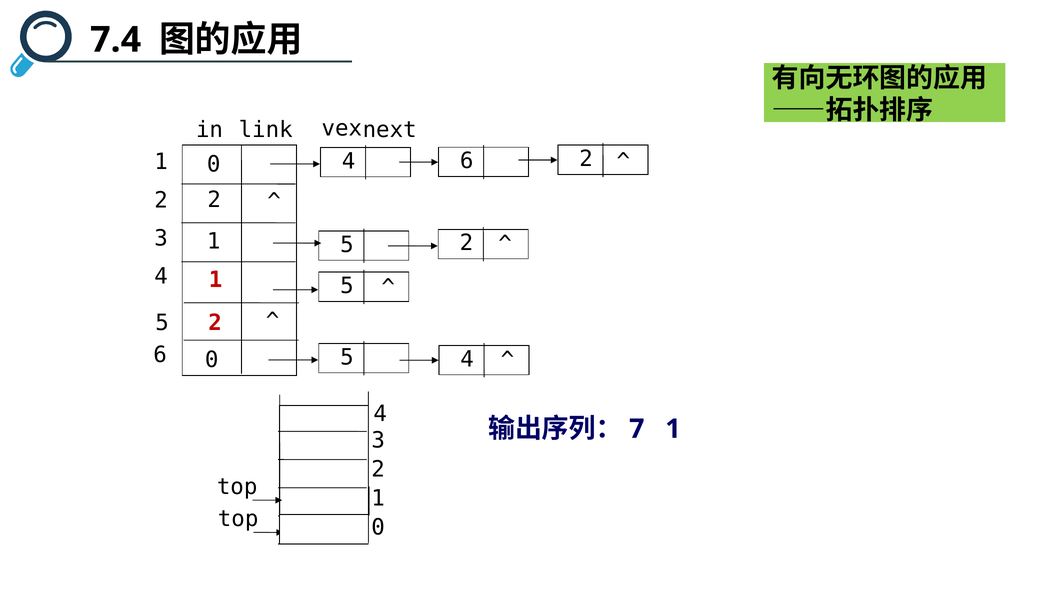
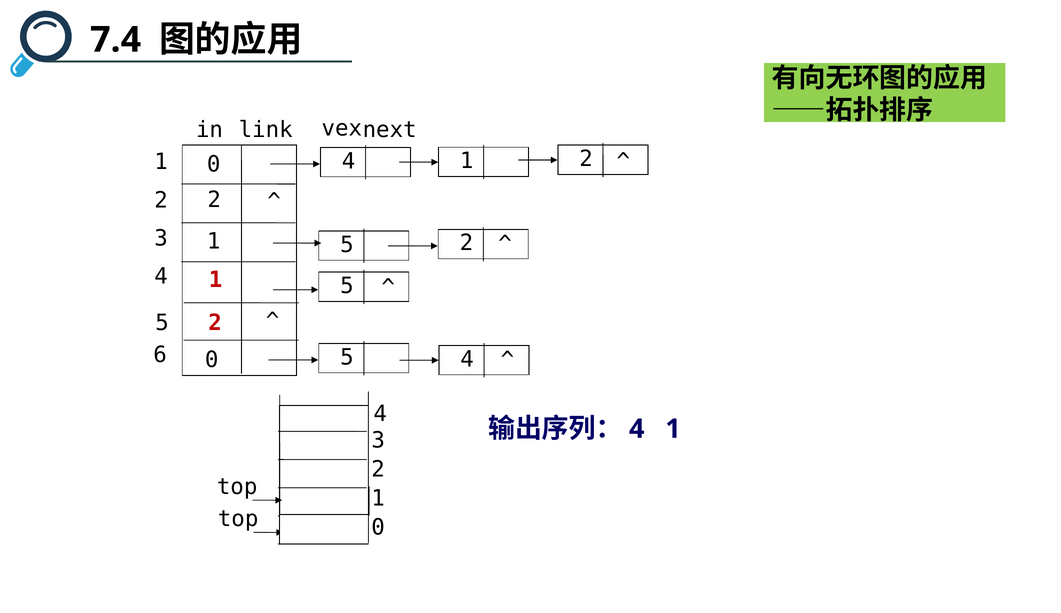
6 at (467, 161): 6 -> 1
7 at (637, 429): 7 -> 4
